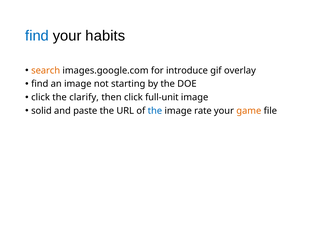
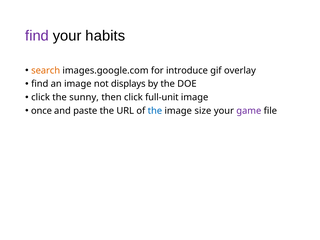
find at (37, 36) colour: blue -> purple
starting: starting -> displays
clarify: clarify -> sunny
solid: solid -> once
rate: rate -> size
game colour: orange -> purple
